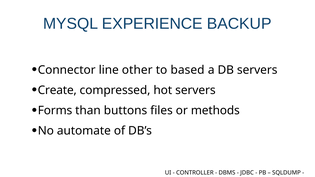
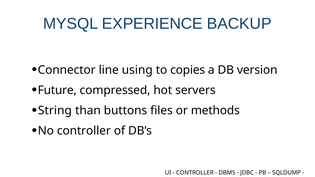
other: other -> using
based: based -> copies
DB servers: servers -> version
Create: Create -> Future
Forms: Forms -> String
No automate: automate -> controller
